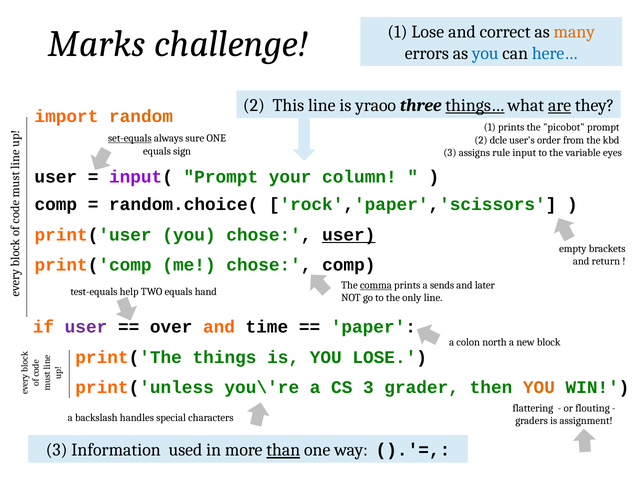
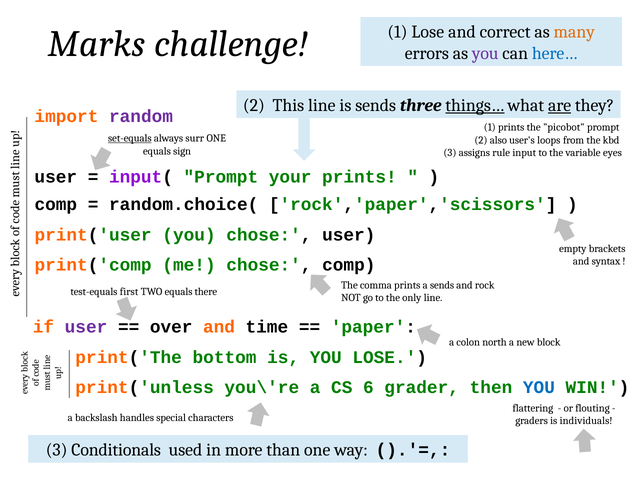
you at (485, 53) colour: blue -> purple
is yraoo: yraoo -> sends
random colour: orange -> purple
sure: sure -> surr
dcle: dcle -> also
order: order -> loops
your column: column -> prints
user at (349, 234) underline: present -> none
return: return -> syntax
comma underline: present -> none
later: later -> rock
help: help -> first
hand: hand -> there
things: things -> bottom
CS 3: 3 -> 6
YOU at (539, 387) colour: orange -> blue
assignment: assignment -> individuals
Information: Information -> Conditionals
than underline: present -> none
